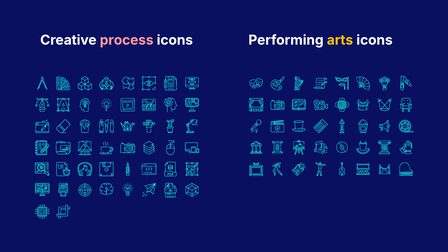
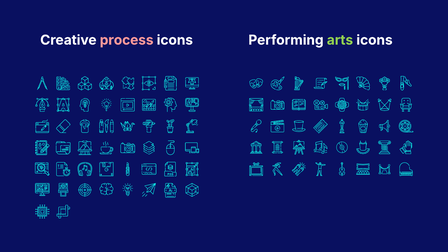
arts colour: yellow -> light green
